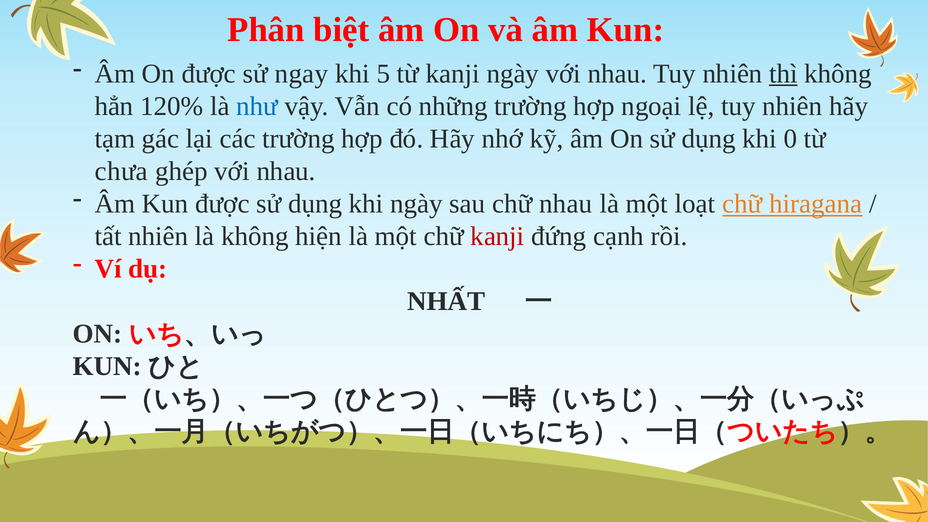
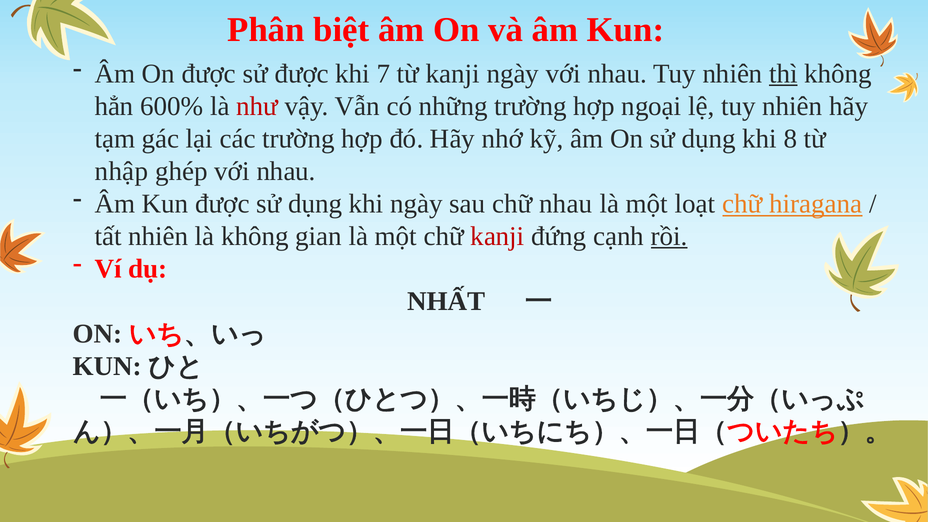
sử ngay: ngay -> được
5: 5 -> 7
120%: 120% -> 600%
như colour: blue -> red
0: 0 -> 8
chưa: chưa -> nhập
hiện: hiện -> gian
rồi underline: none -> present
